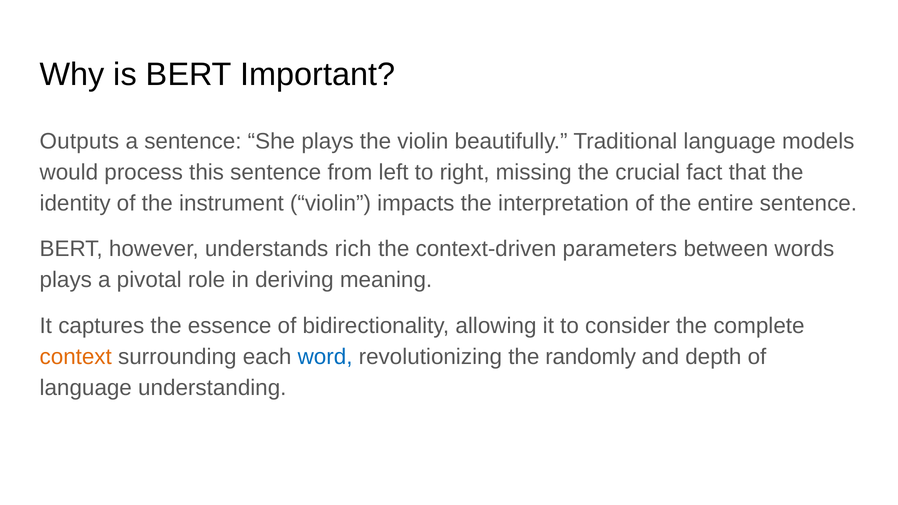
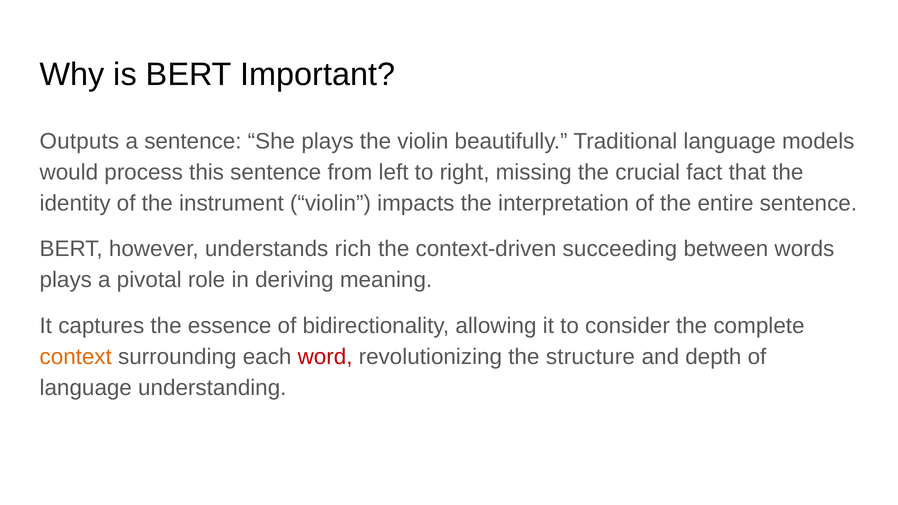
parameters: parameters -> succeeding
word colour: blue -> red
randomly: randomly -> structure
